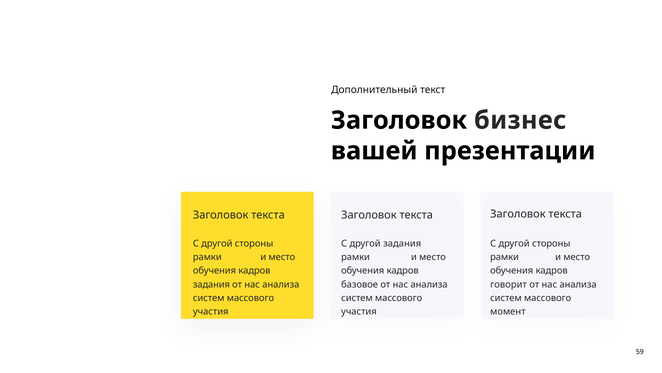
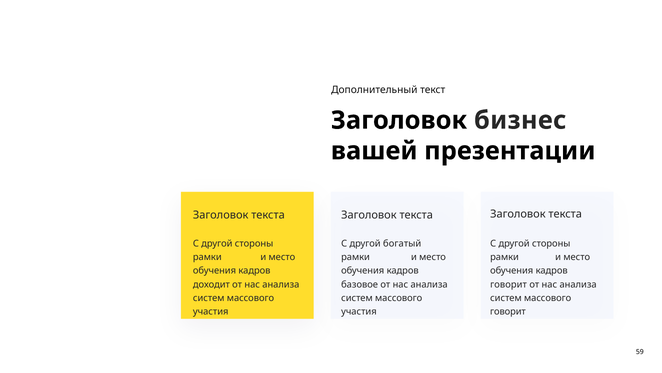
другой задания: задания -> богатый
задания at (211, 285): задания -> доходит
момент at (508, 312): момент -> говорит
